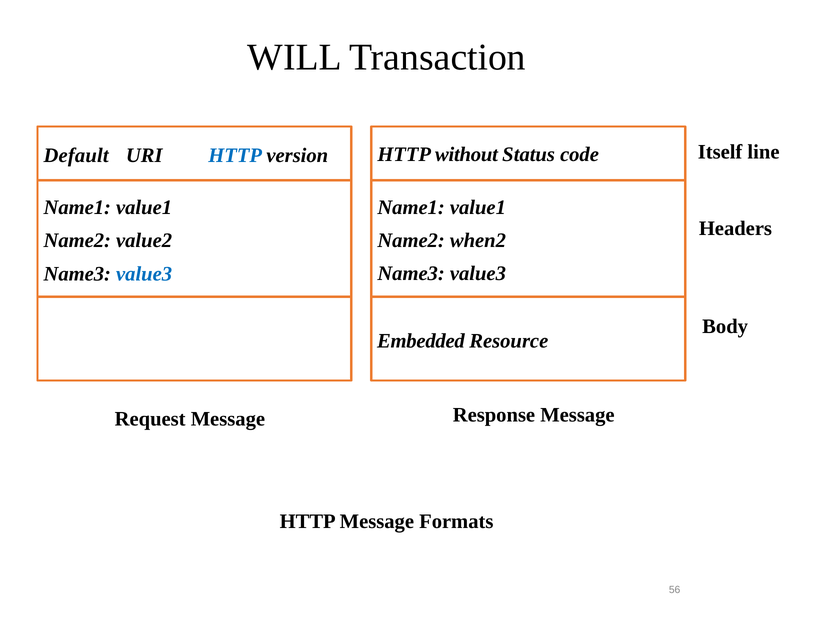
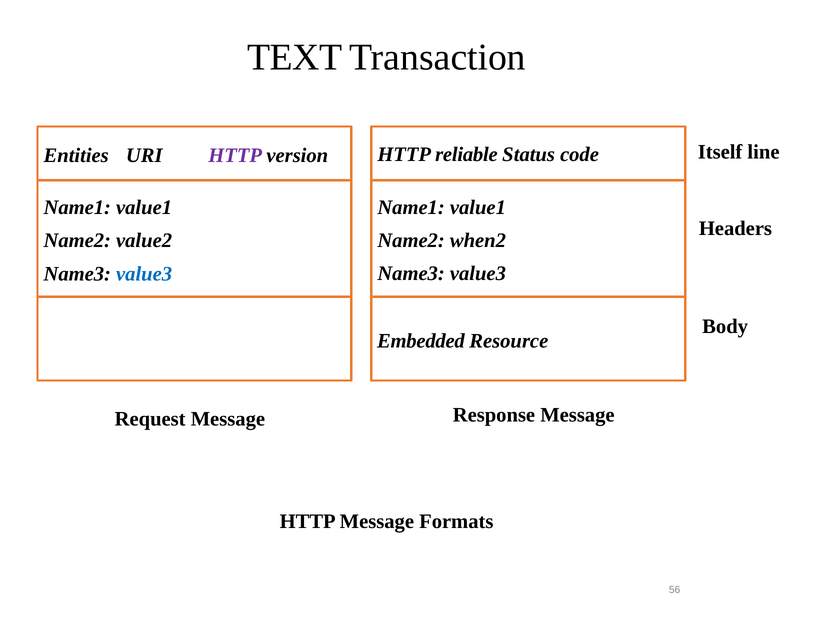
WILL: WILL -> TEXT
without: without -> reliable
Default: Default -> Entities
HTTP at (235, 156) colour: blue -> purple
